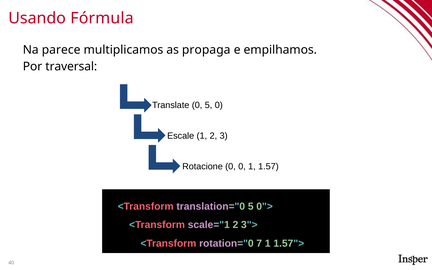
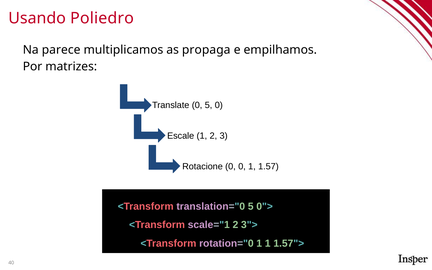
Fórmula: Fórmula -> Poliedro
traversal: traversal -> matrizes
rotation="0 7: 7 -> 1
